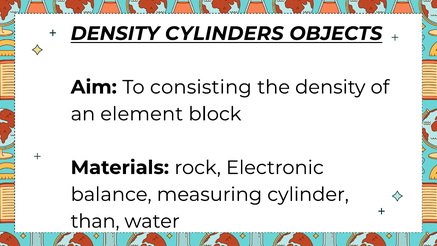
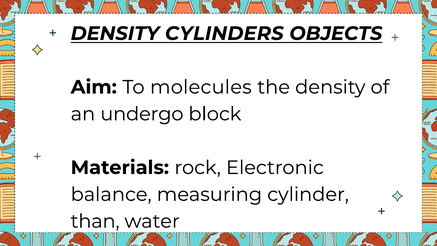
consisting: consisting -> molecules
element: element -> undergo
